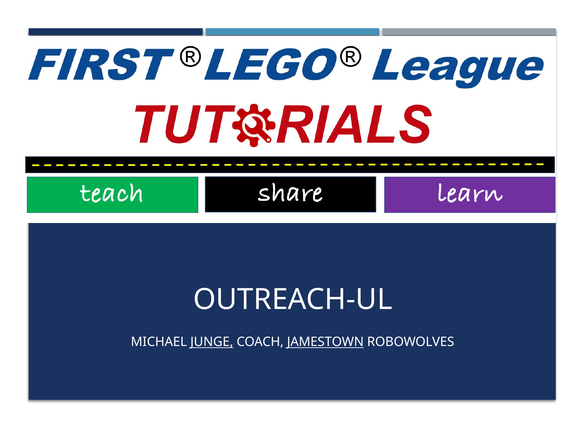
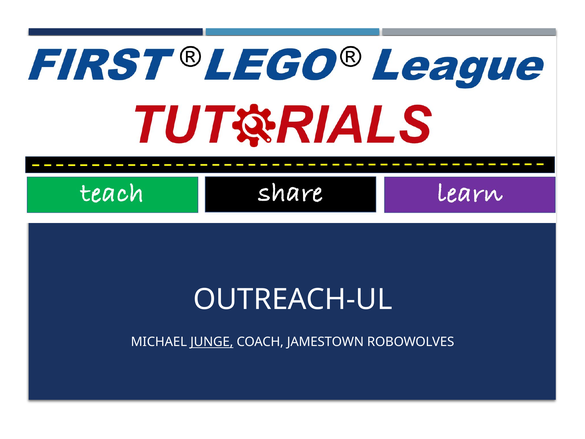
JAMESTOWN underline: present -> none
